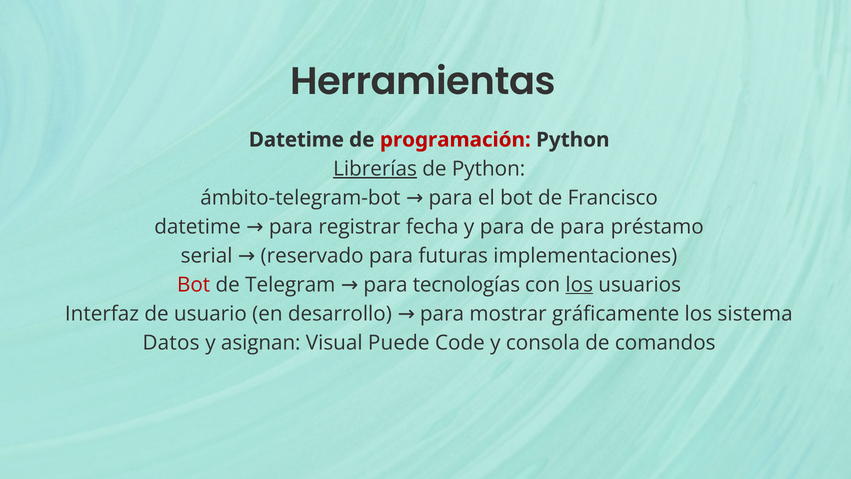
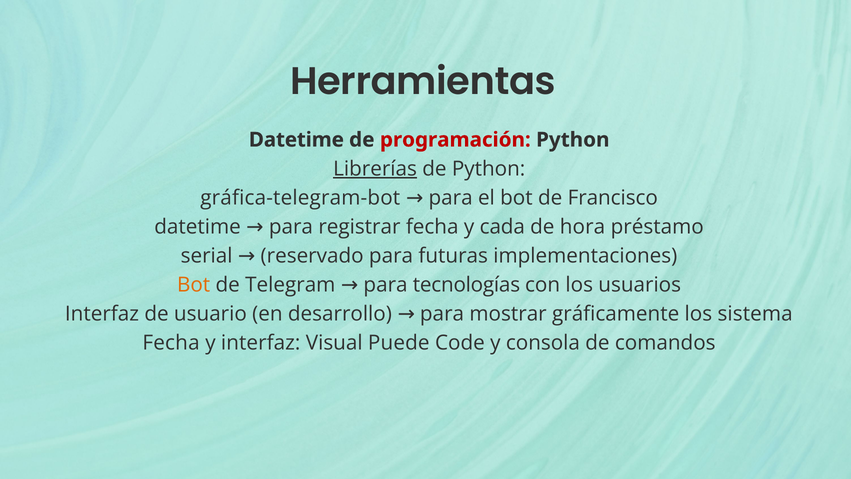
ámbito-telegram-bot: ámbito-telegram-bot -> gráfica-telegram-bot
y para: para -> cada
de para: para -> hora
Bot at (194, 285) colour: red -> orange
los at (579, 285) underline: present -> none
Datos at (171, 342): Datos -> Fecha
y asignan: asignan -> interfaz
